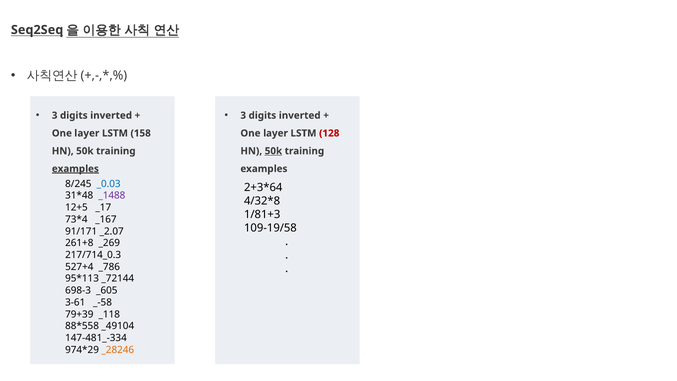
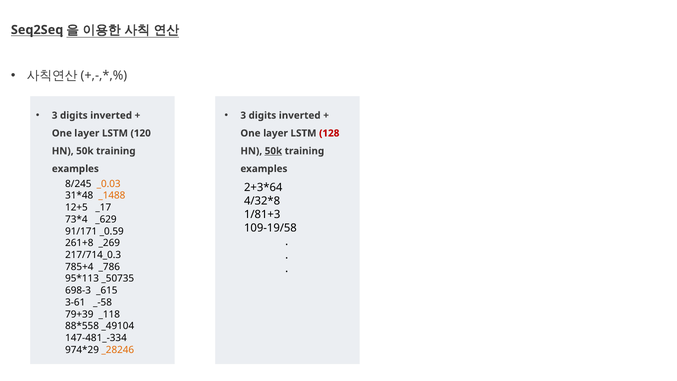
158: 158 -> 120
examples at (75, 169) underline: present -> none
_0.03 colour: blue -> orange
_1488 colour: purple -> orange
_167: _167 -> _629
_2.07: _2.07 -> _0.59
527+4: 527+4 -> 785+4
_72144: _72144 -> _50735
_605: _605 -> _615
